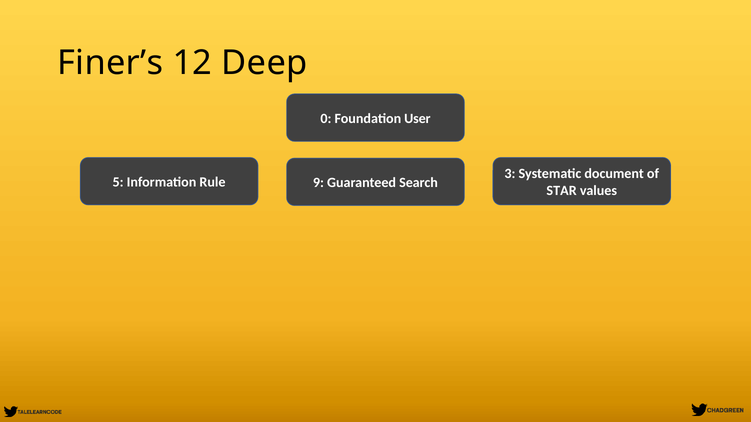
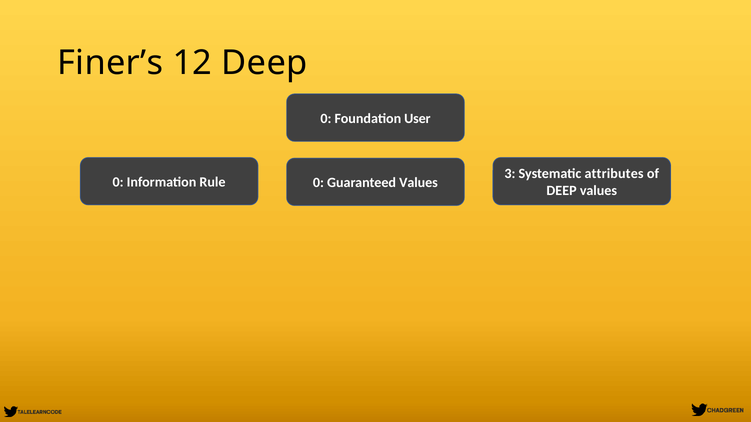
document: document -> attributes
5 at (118, 182): 5 -> 0
Rule 9: 9 -> 0
Guaranteed Search: Search -> Values
STAR at (562, 191): STAR -> DEEP
